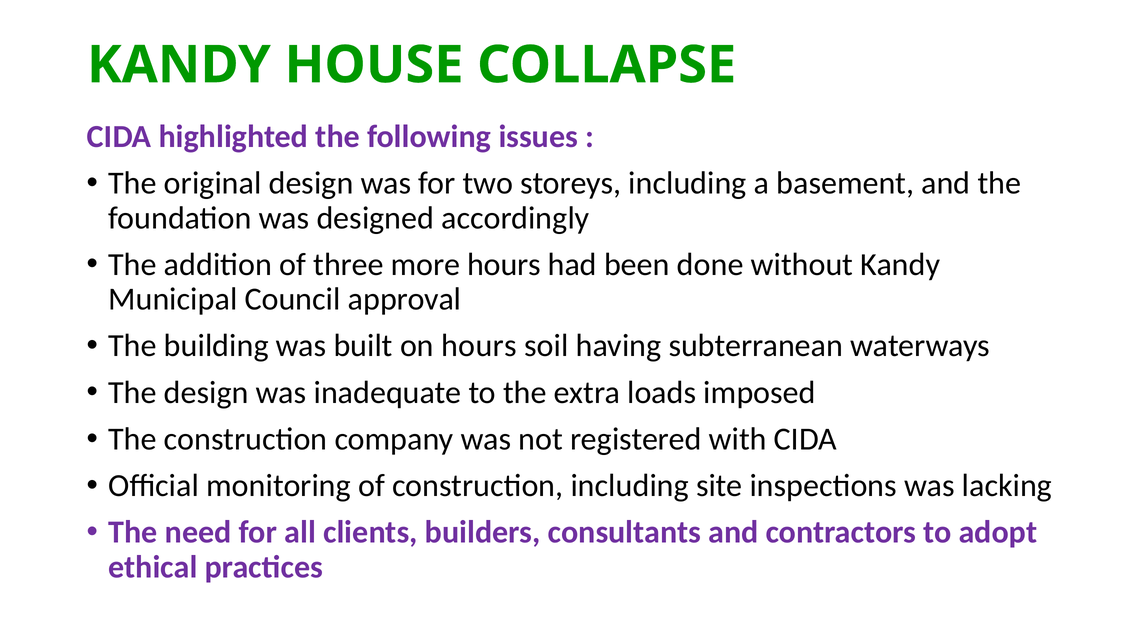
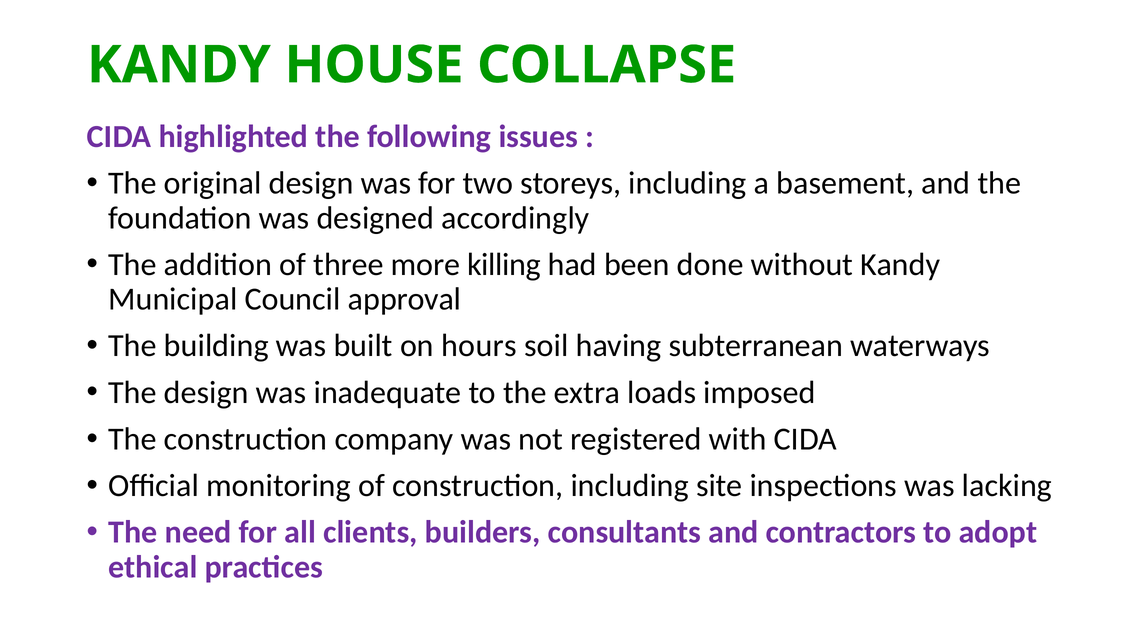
more hours: hours -> killing
